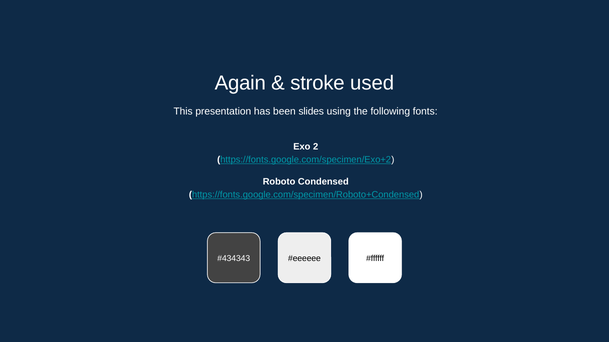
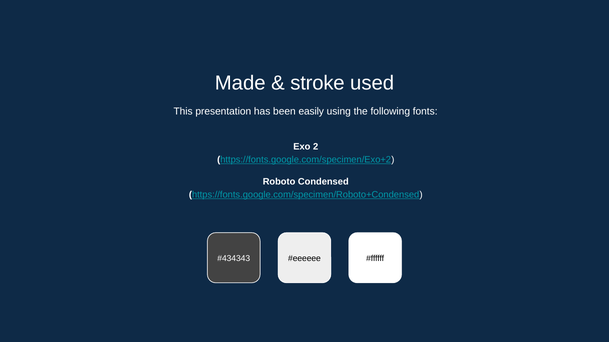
Again: Again -> Made
slides: slides -> easily
